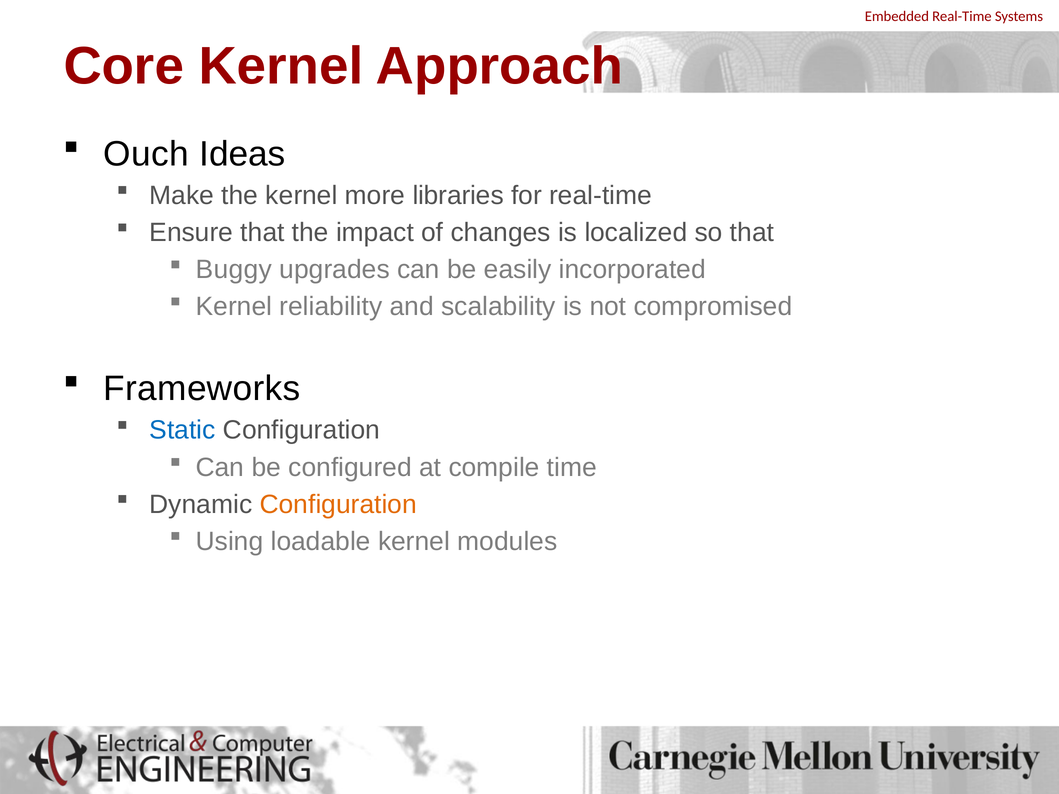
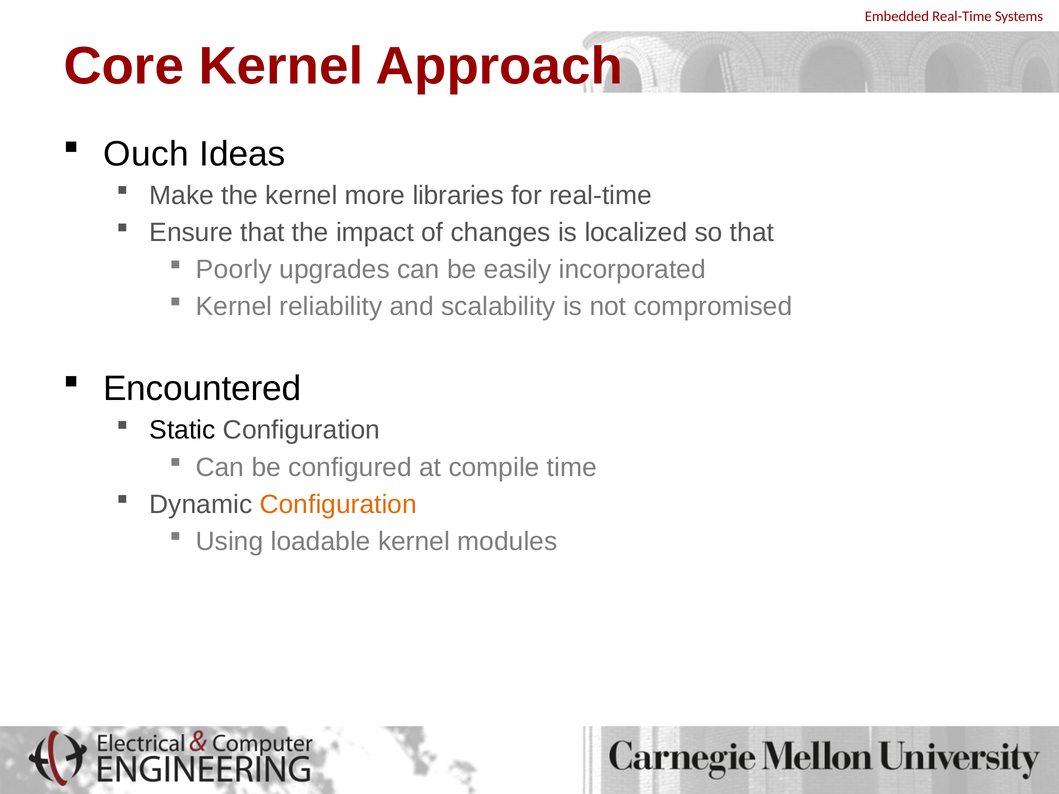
Buggy: Buggy -> Poorly
Frameworks: Frameworks -> Encountered
Static colour: blue -> black
